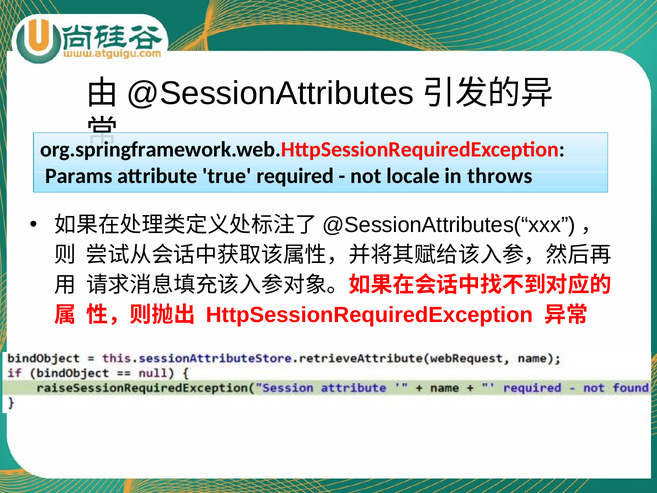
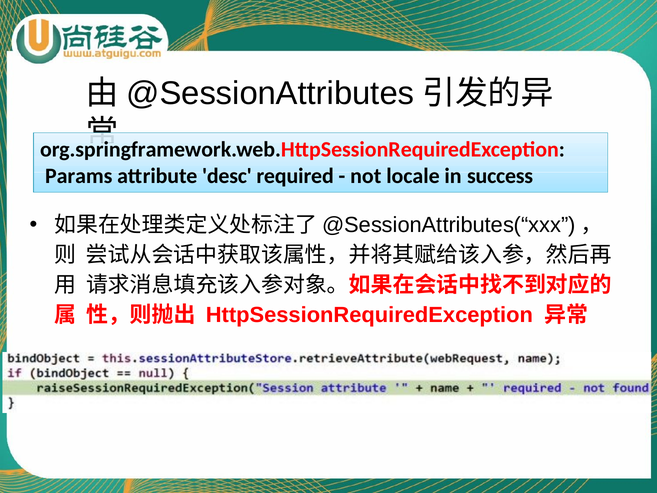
true: true -> desc
throws: throws -> success
